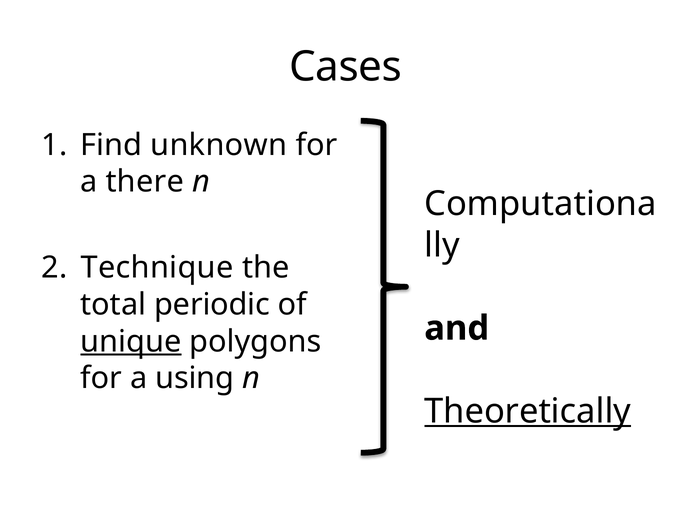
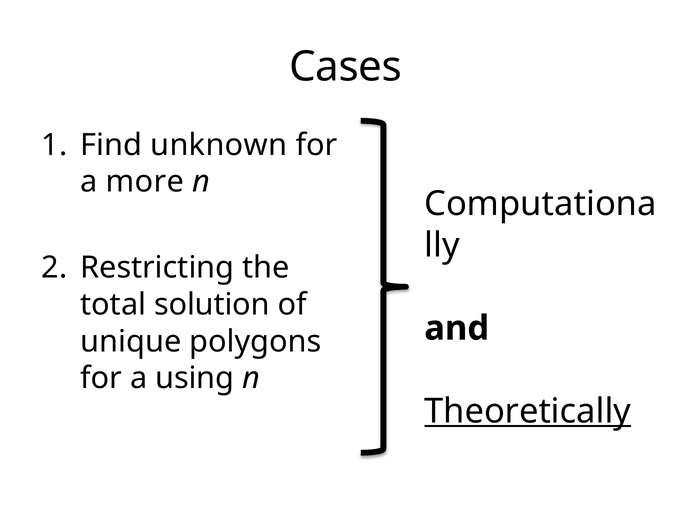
there: there -> more
Technique: Technique -> Restricting
periodic: periodic -> solution
unique underline: present -> none
